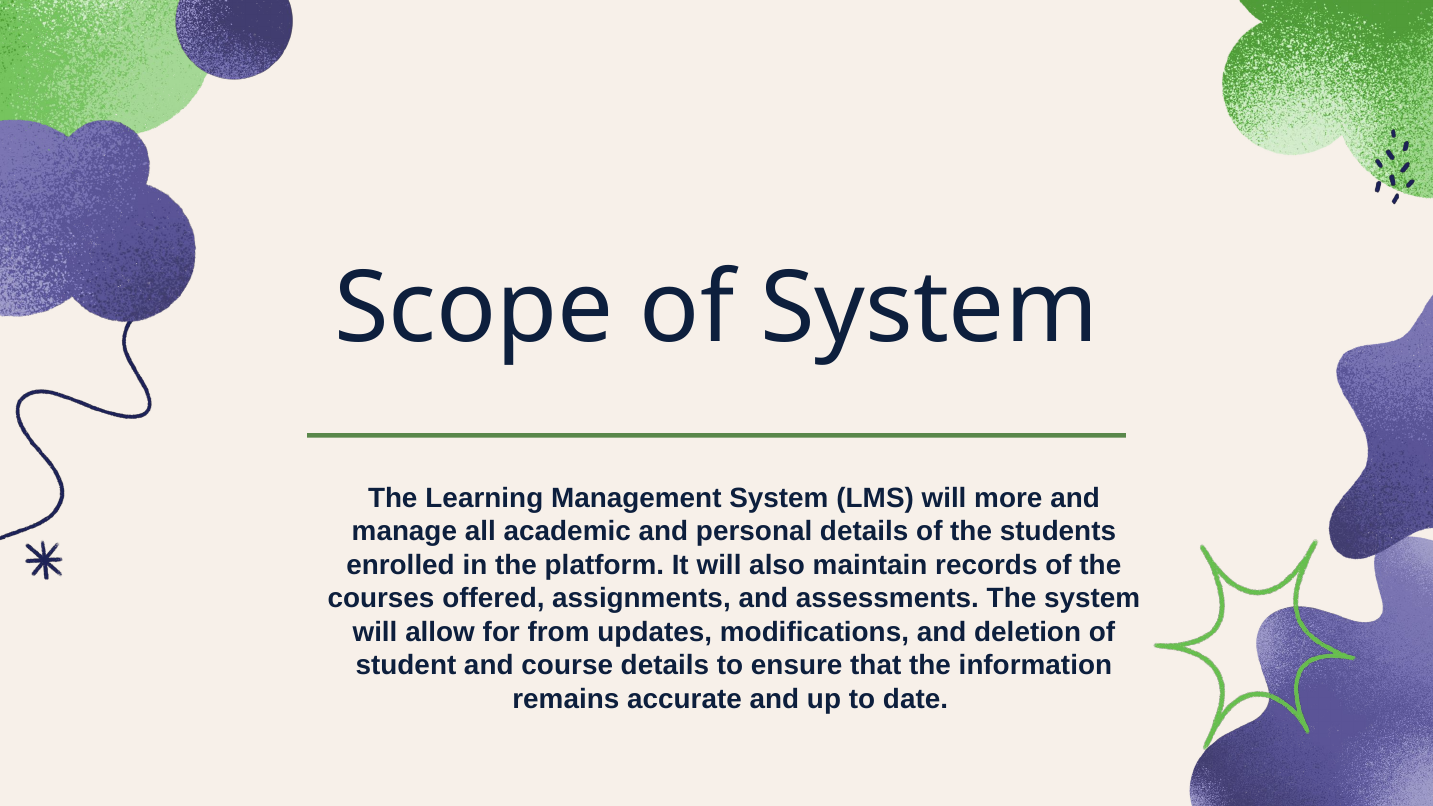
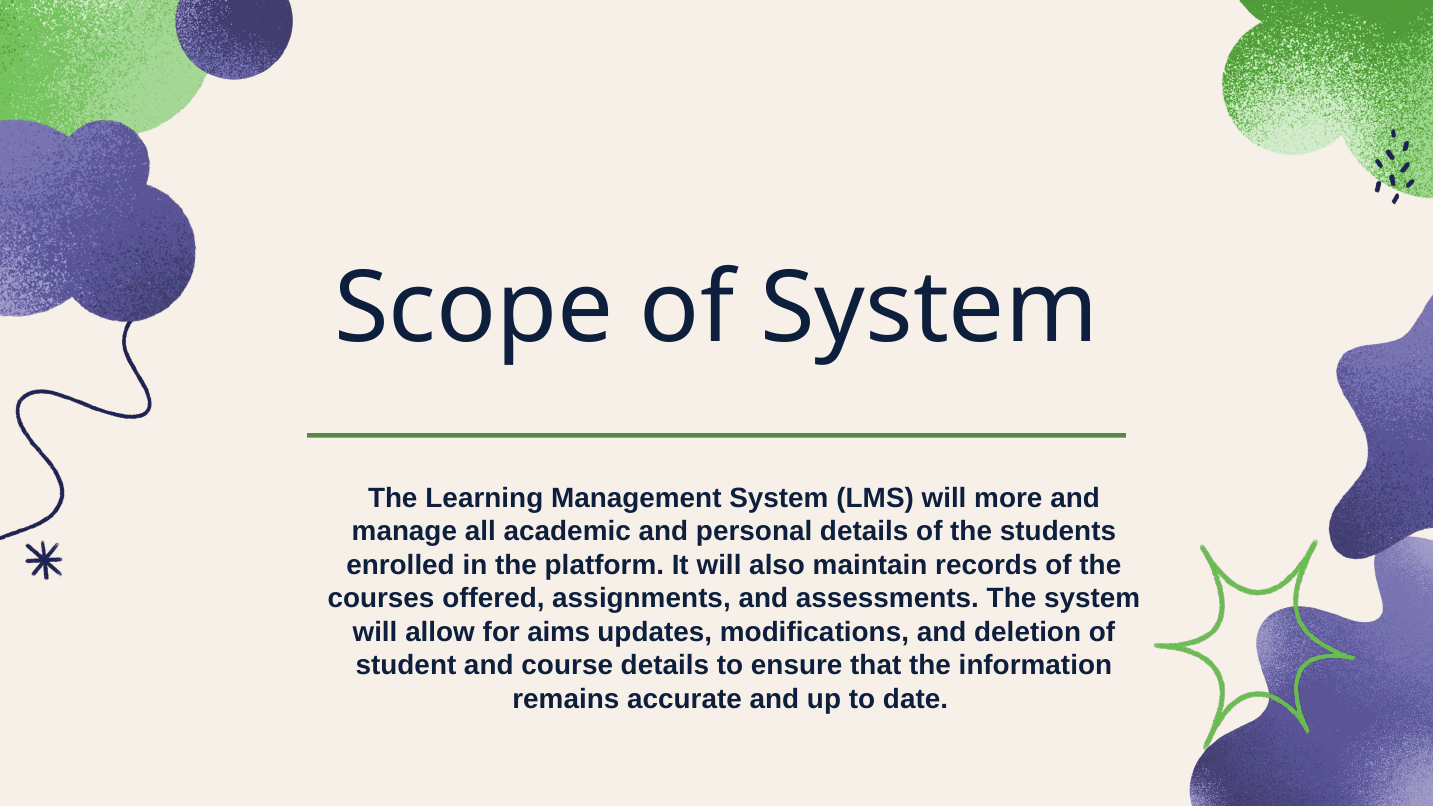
from: from -> aims
